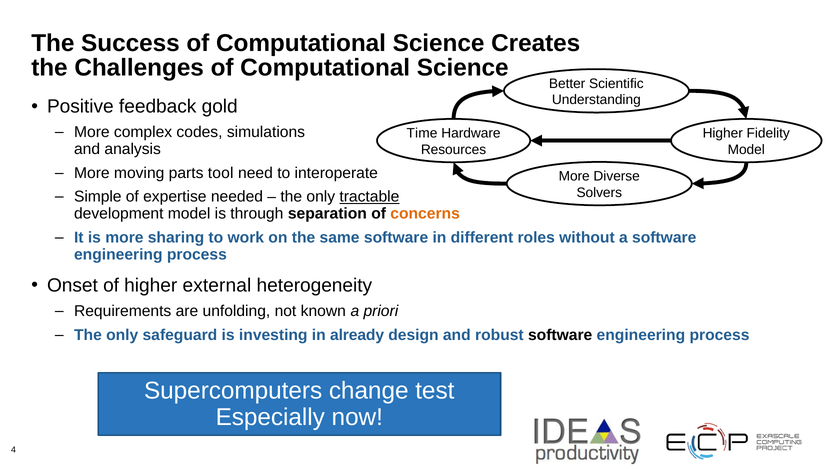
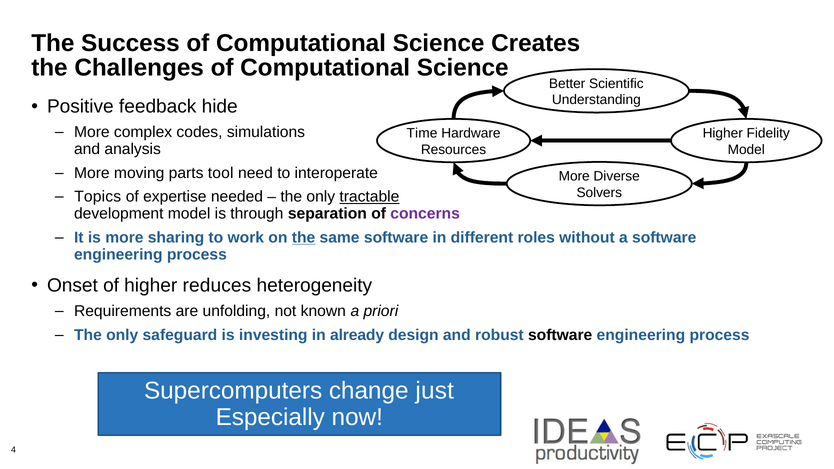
gold: gold -> hide
Simple: Simple -> Topics
concerns colour: orange -> purple
the at (304, 238) underline: none -> present
external: external -> reduces
test: test -> just
